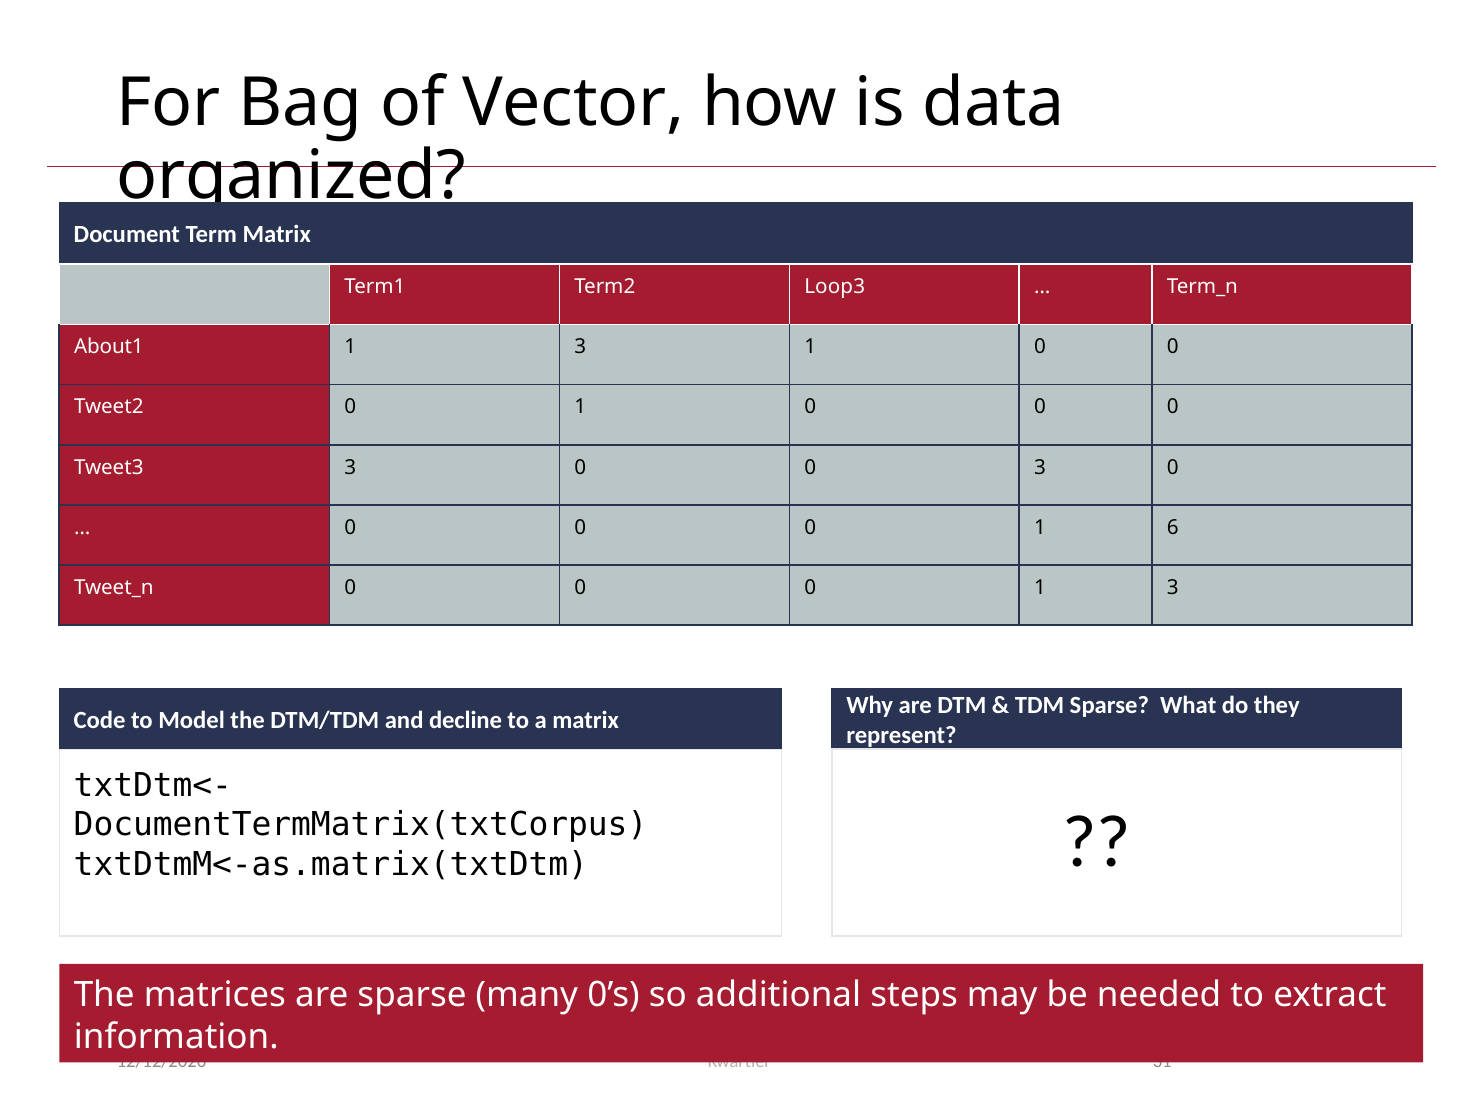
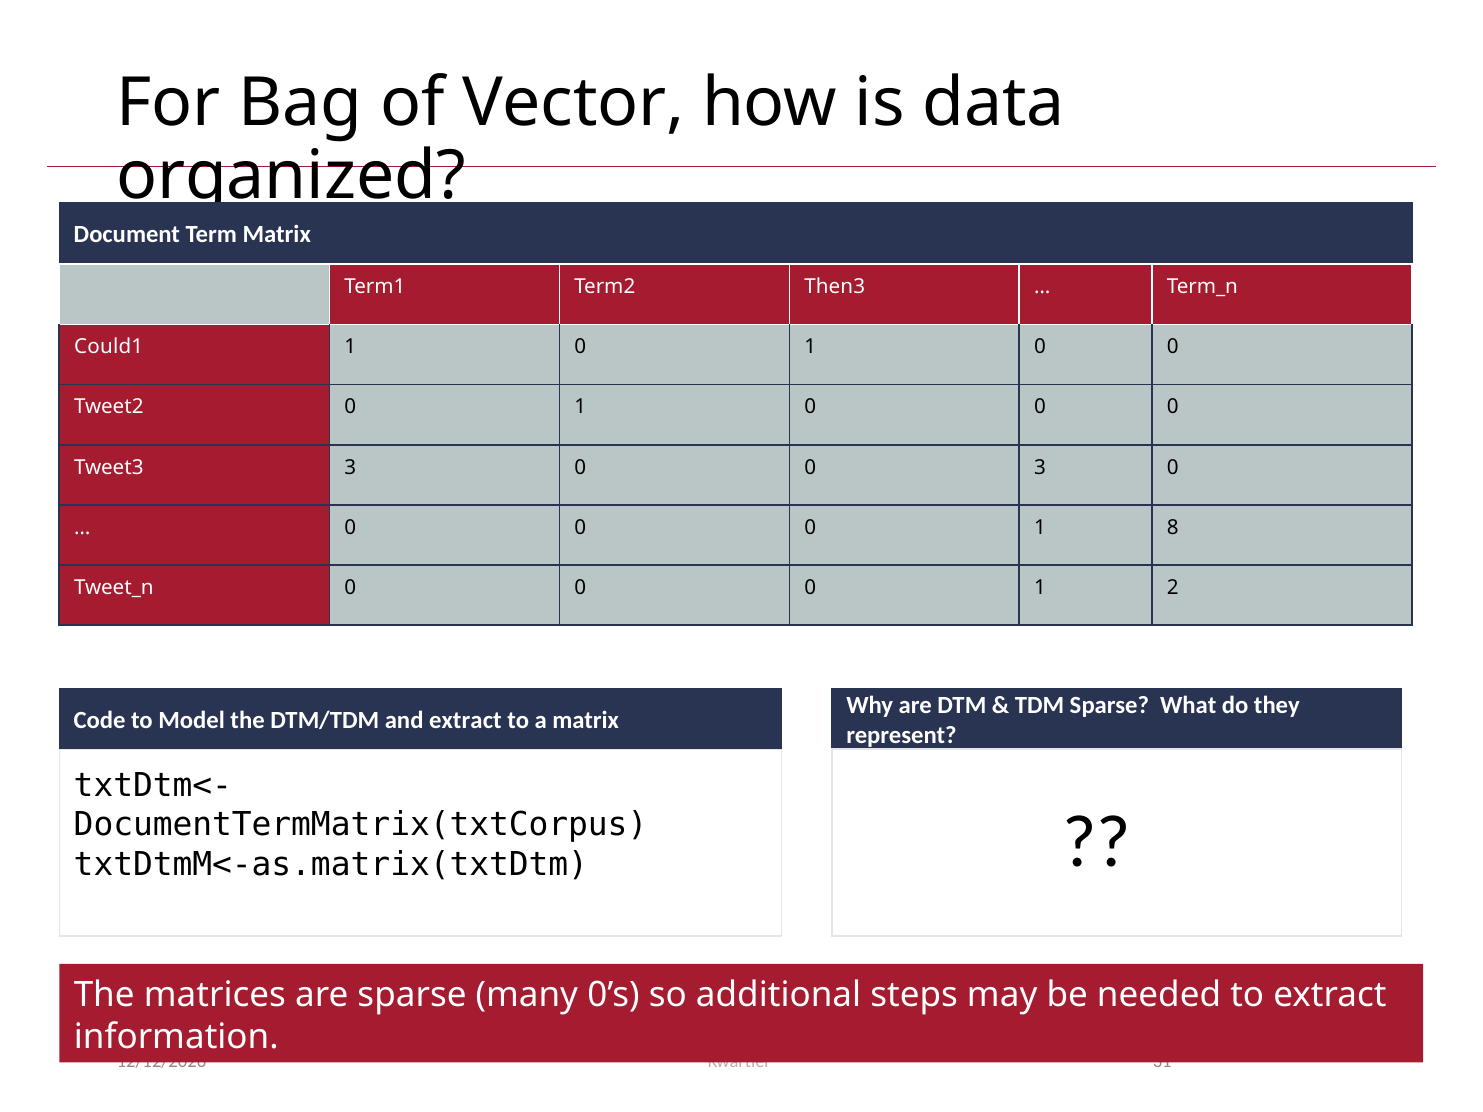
Loop3: Loop3 -> Then3
About1: About1 -> Could1
3 at (580, 347): 3 -> 0
6: 6 -> 8
0 1 3: 3 -> 2
and decline: decline -> extract
